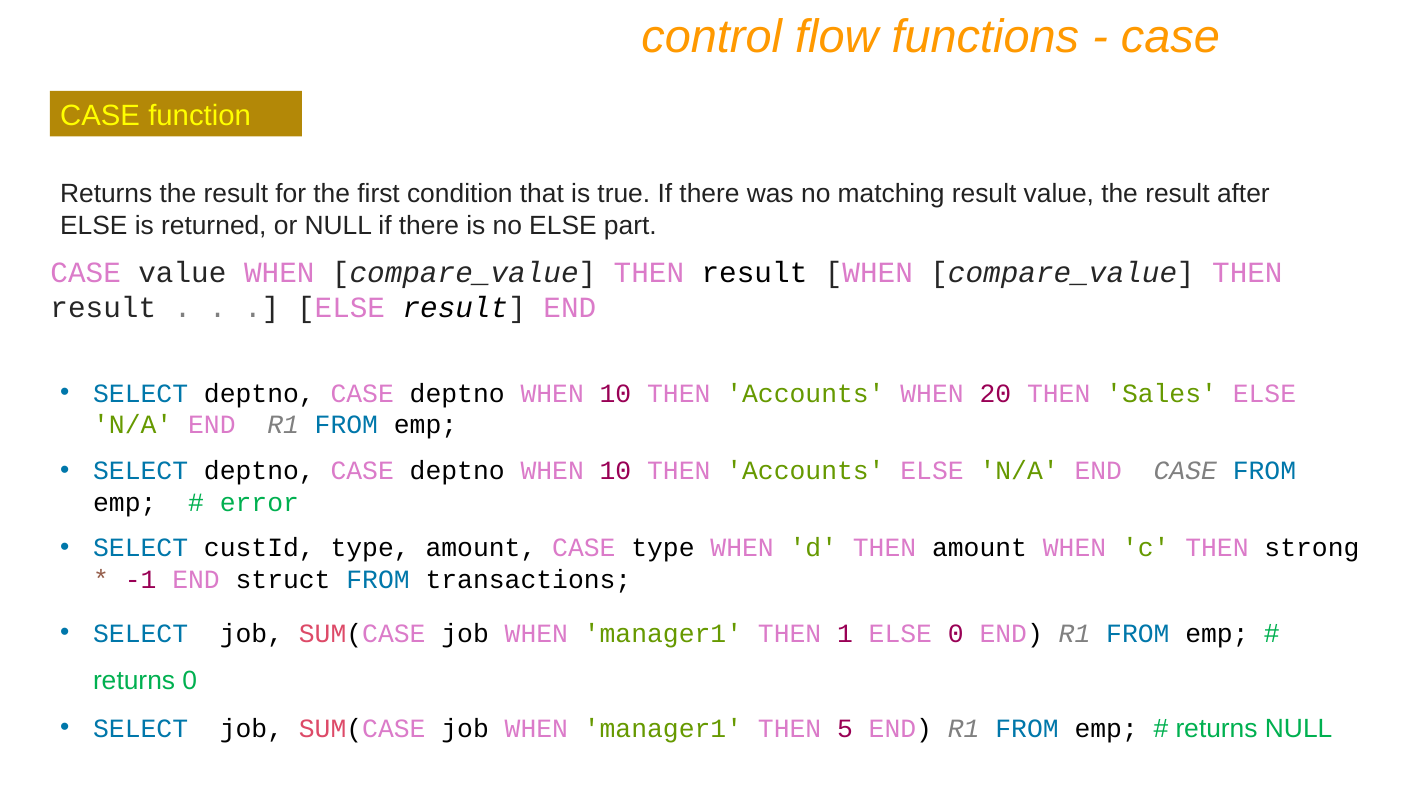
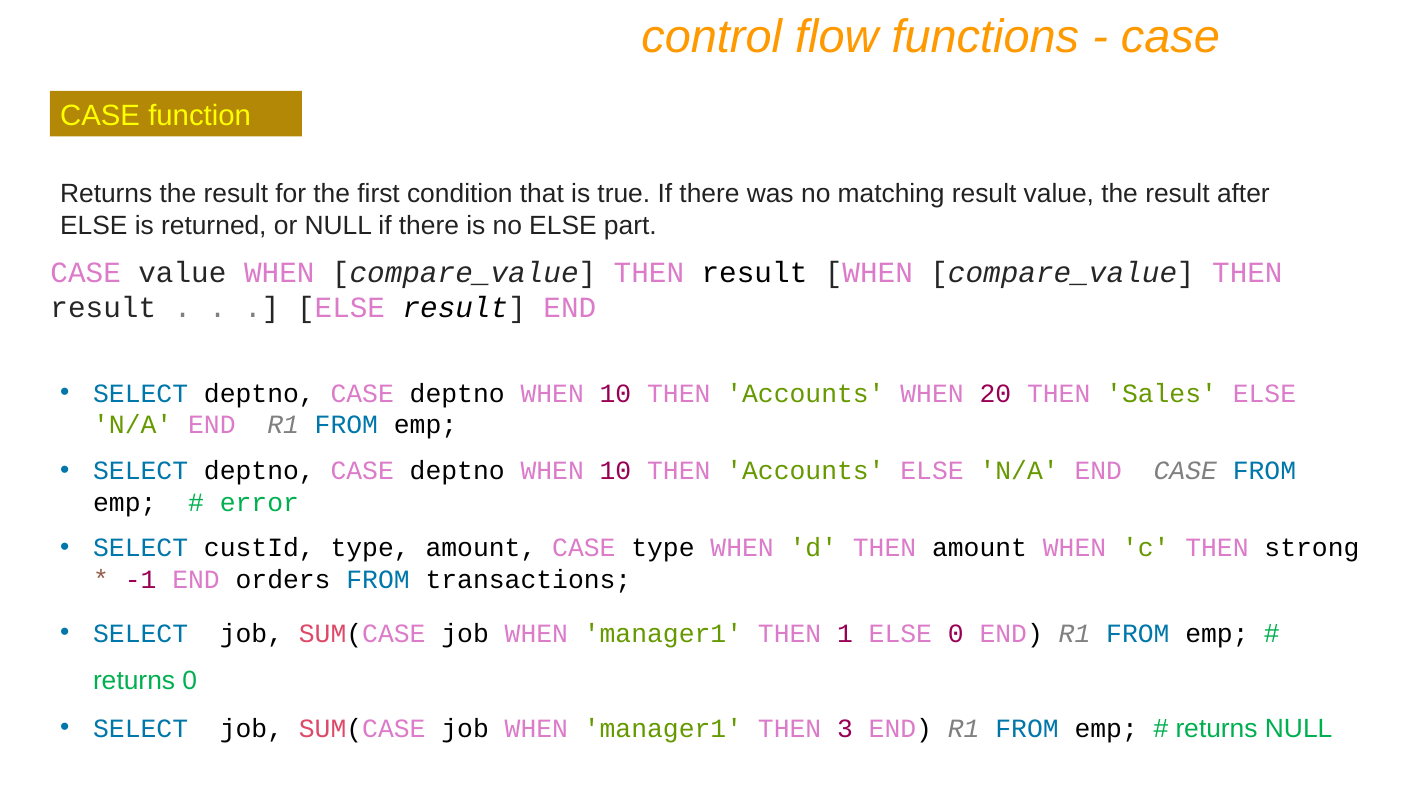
struct: struct -> orders
5: 5 -> 3
